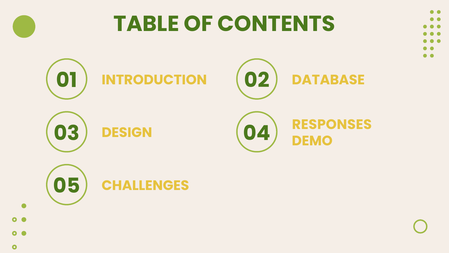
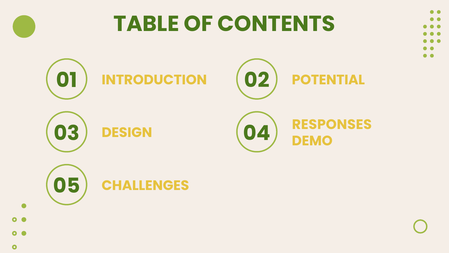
DATABASE: DATABASE -> POTENTIAL
